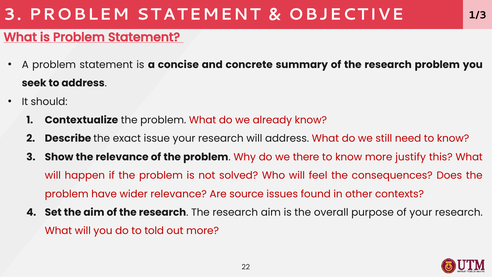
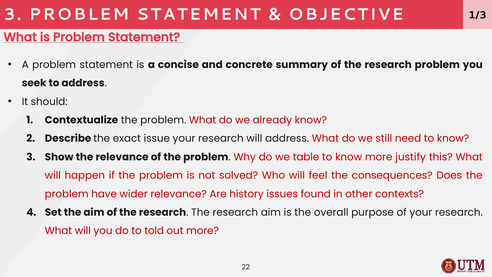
there: there -> table
source: source -> history
